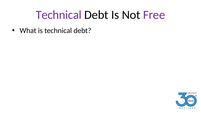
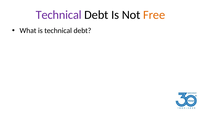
Free colour: purple -> orange
